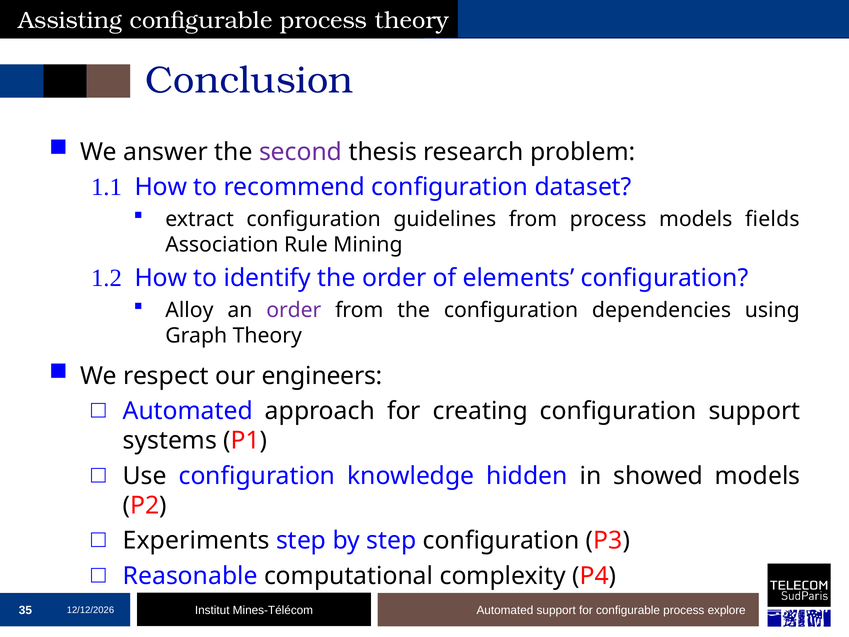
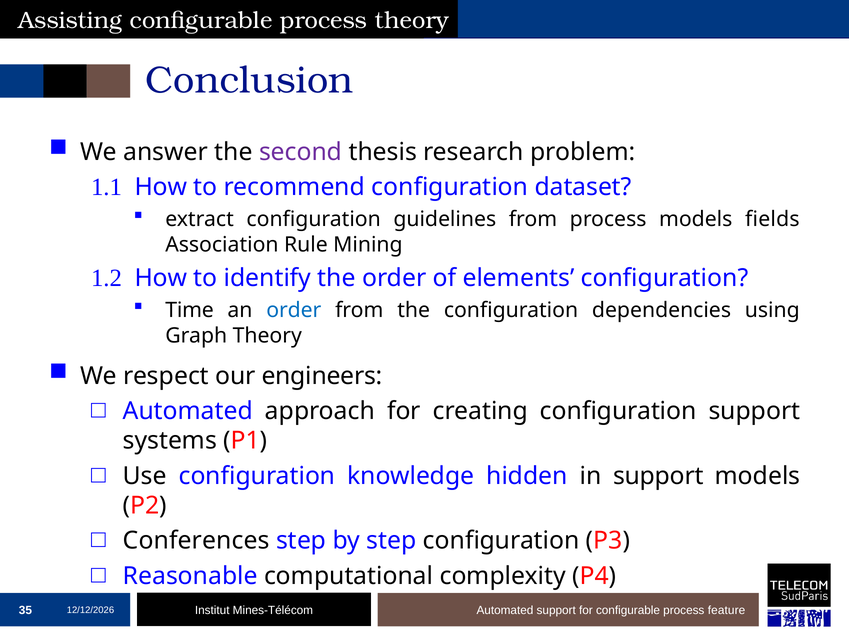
Alloy: Alloy -> Time
order at (294, 310) colour: purple -> blue
in showed: showed -> support
Experiments: Experiments -> Conferences
explore: explore -> feature
